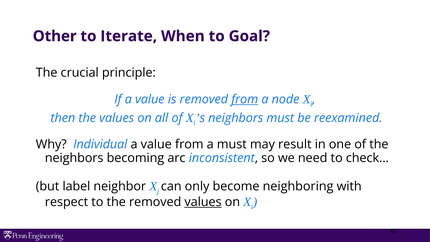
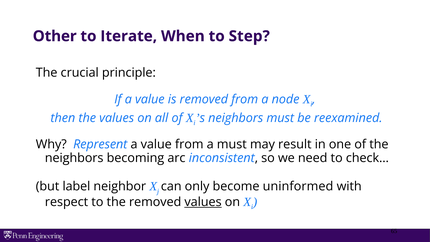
Goal: Goal -> Step
from at (245, 99) underline: present -> none
Individual: Individual -> Represent
neighboring: neighboring -> uninformed
